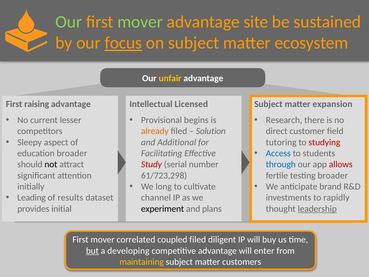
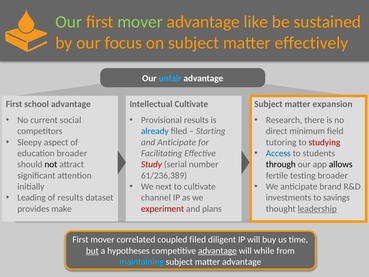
site: site -> like
focus underline: present -> none
ecosystem: ecosystem -> effectively
unfair colour: yellow -> light blue
raising: raising -> school
Intellectual Licensed: Licensed -> Cultivate
lesser: lesser -> social
Provisional begins: begins -> results
already colour: orange -> blue
Solution: Solution -> Starting
customer: customer -> minimum
and Additional: Additional -> Anticipate
through colour: blue -> black
allows colour: red -> black
61/723,298: 61/723,298 -> 61/236,389
long: long -> next
rapidly: rapidly -> savings
initial: initial -> make
experiment colour: black -> red
developing: developing -> hypotheses
advantage at (217, 251) underline: none -> present
enter: enter -> while
maintaining colour: yellow -> light blue
matter customers: customers -> advantage
